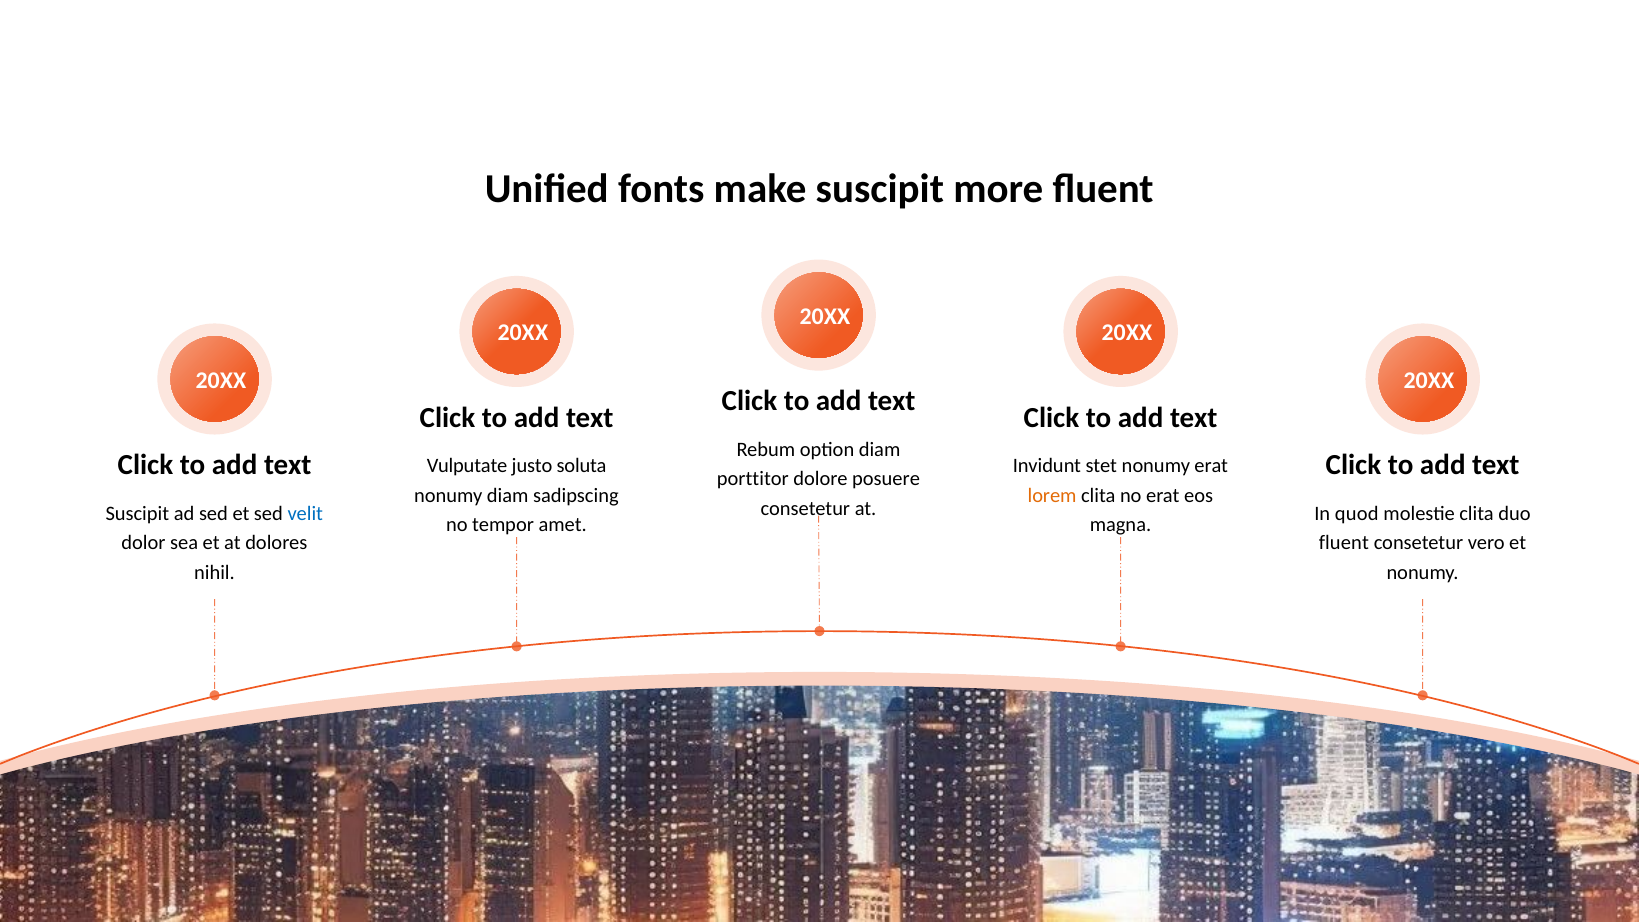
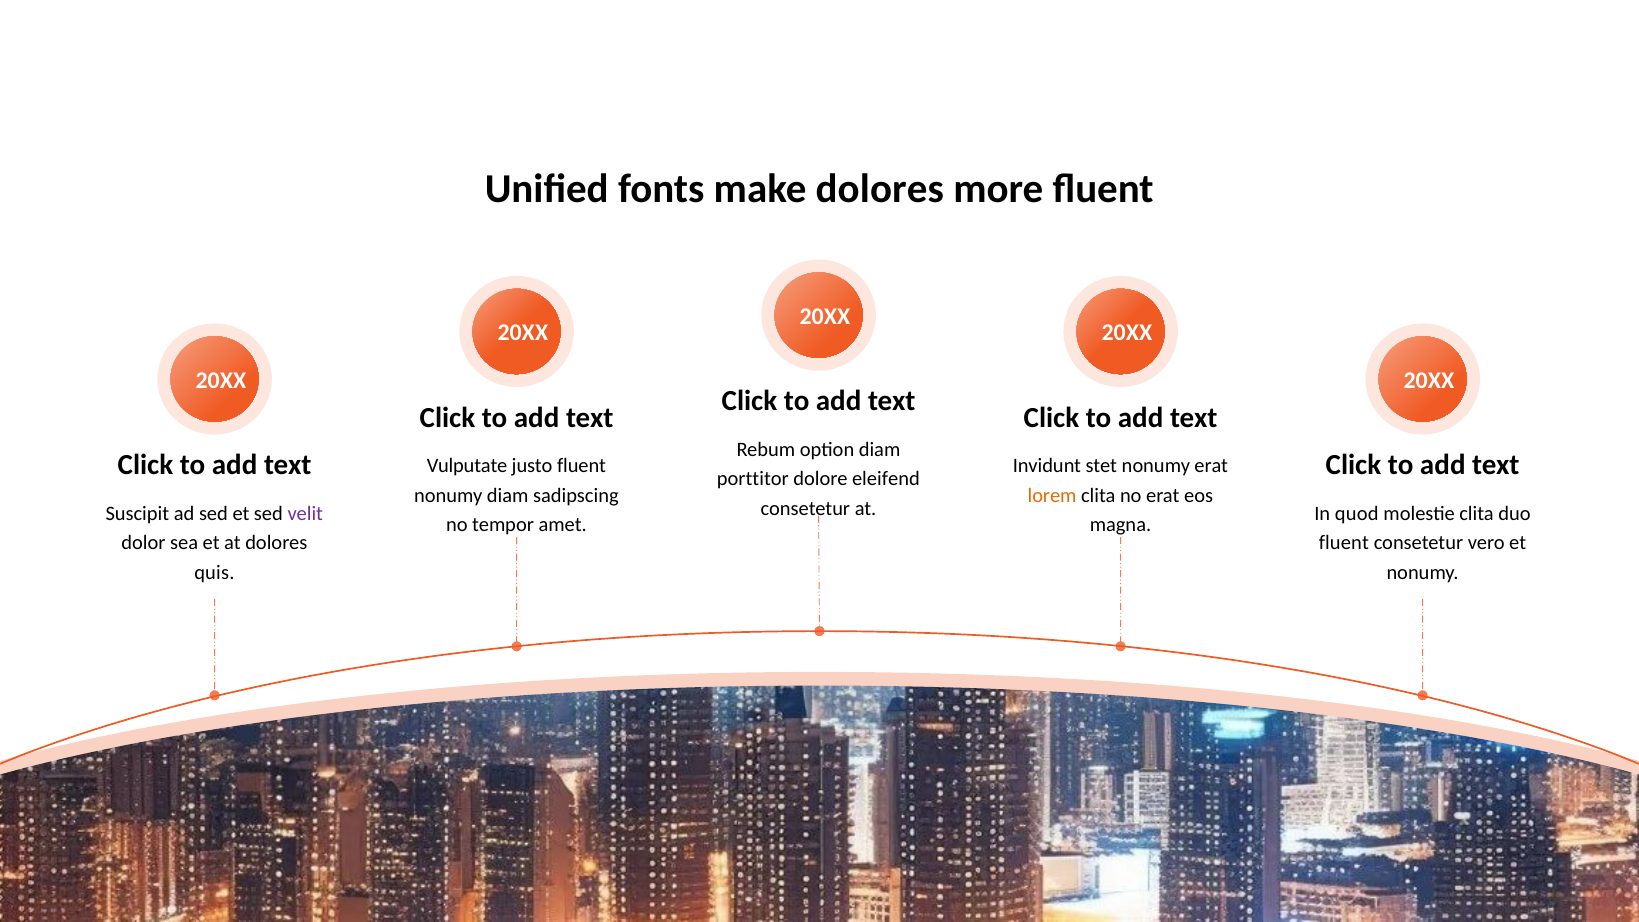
make suscipit: suscipit -> dolores
justo soluta: soluta -> fluent
posuere: posuere -> eleifend
velit colour: blue -> purple
nihil: nihil -> quis
